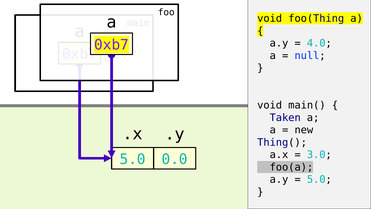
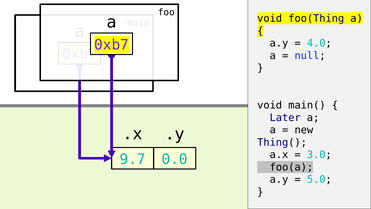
Taken: Taken -> Later
5.0 at (133, 159): 5.0 -> 9.7
